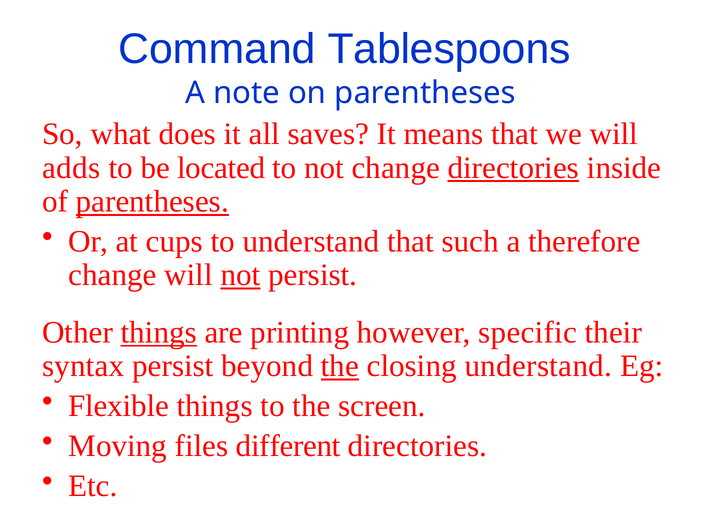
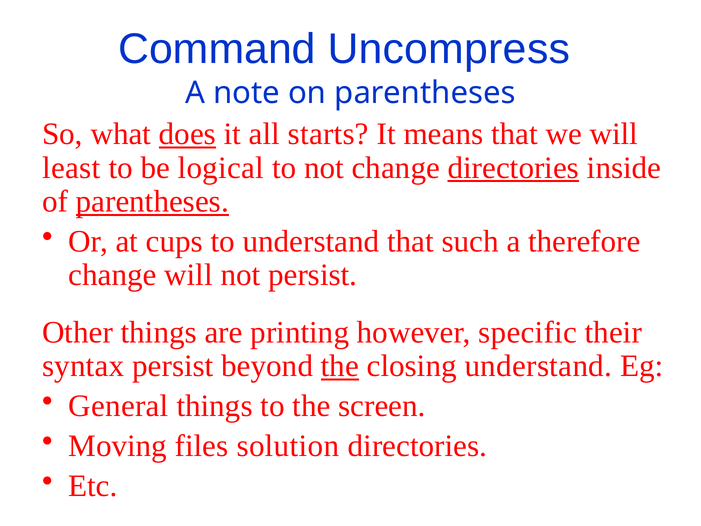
Tablespoons: Tablespoons -> Uncompress
does underline: none -> present
saves: saves -> starts
adds: adds -> least
located: located -> logical
not at (240, 275) underline: present -> none
things at (159, 332) underline: present -> none
Flexible: Flexible -> General
different: different -> solution
